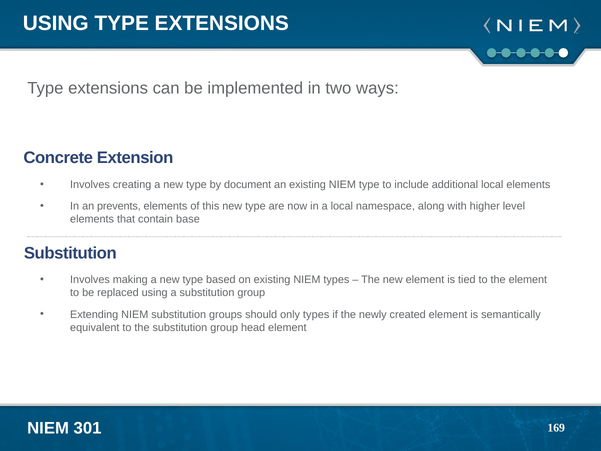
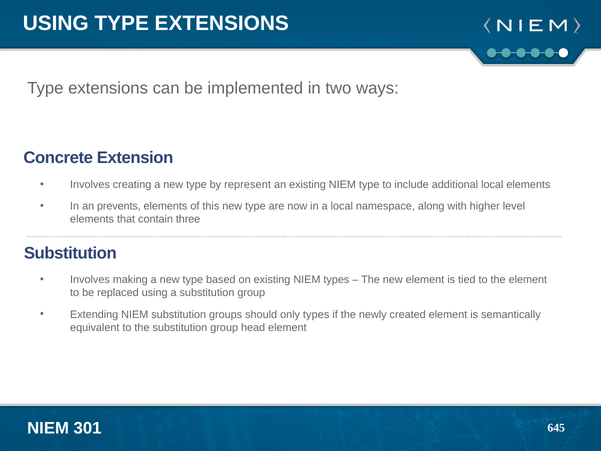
document: document -> represent
base: base -> three
169: 169 -> 645
